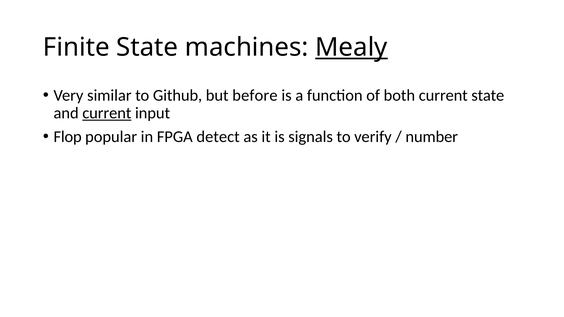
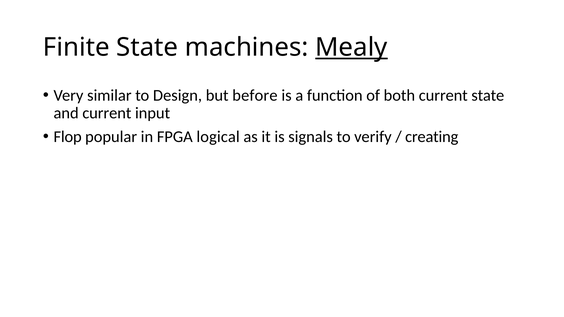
Github: Github -> Design
current at (107, 113) underline: present -> none
detect: detect -> logical
number: number -> creating
